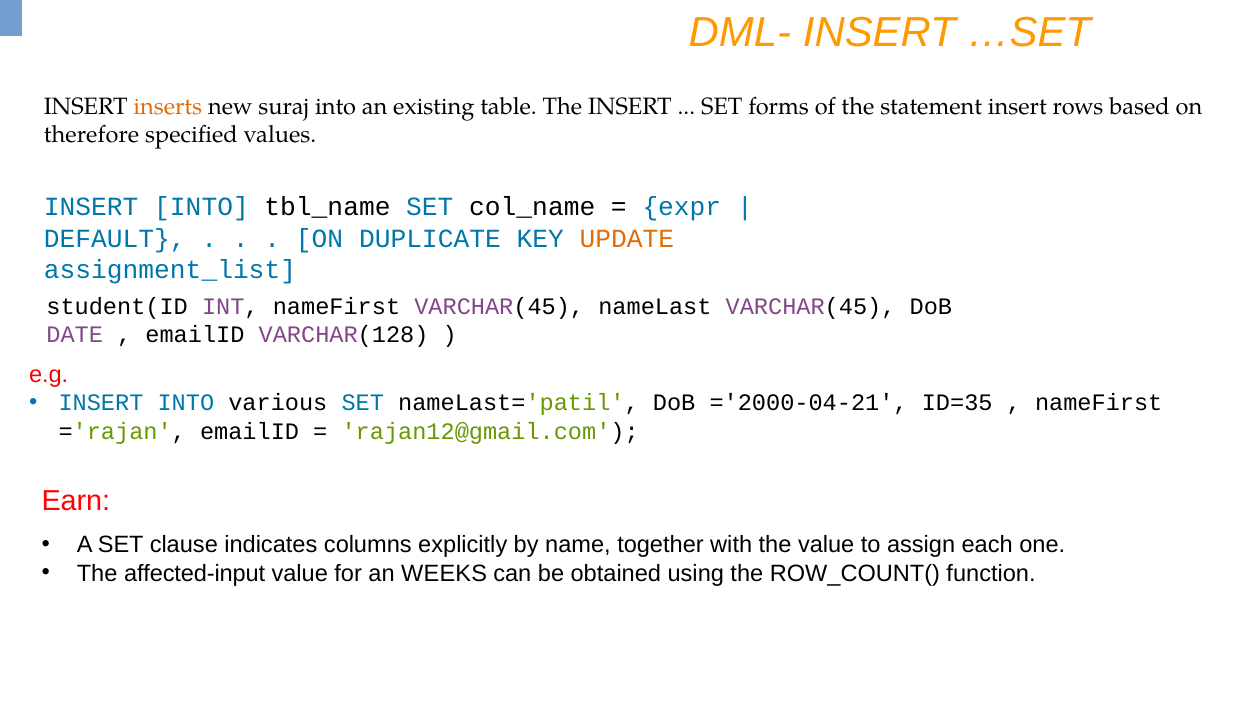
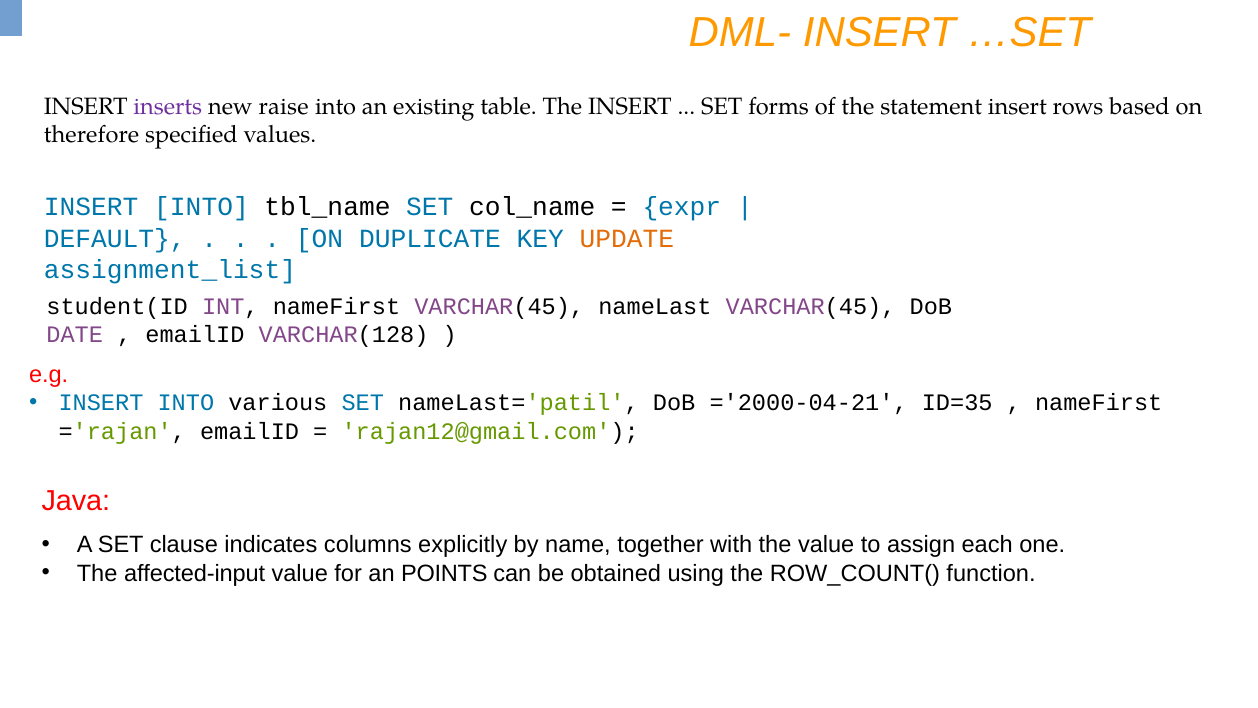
inserts colour: orange -> purple
suraj: suraj -> raise
Earn: Earn -> Java
WEEKS: WEEKS -> POINTS
